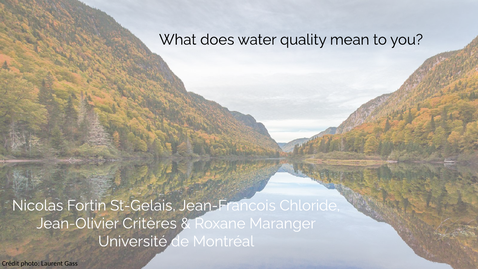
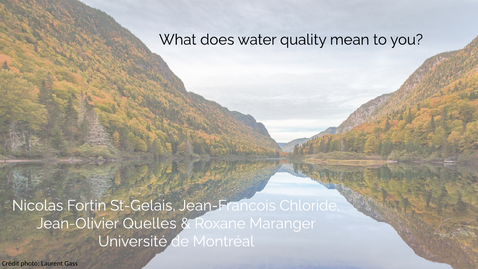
Critères: Critères -> Quelles
